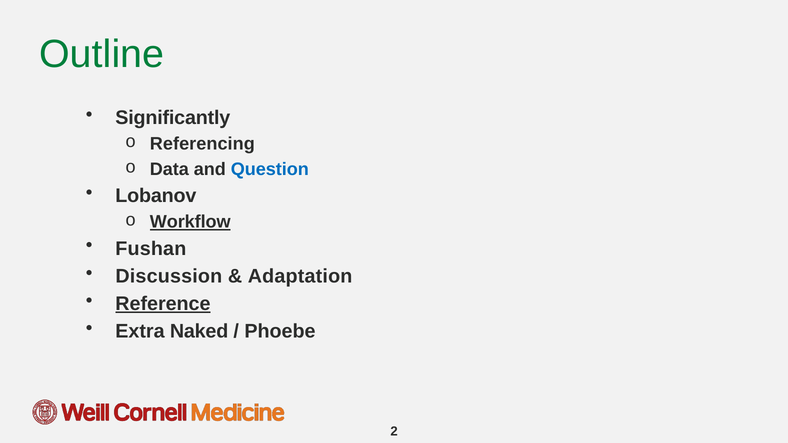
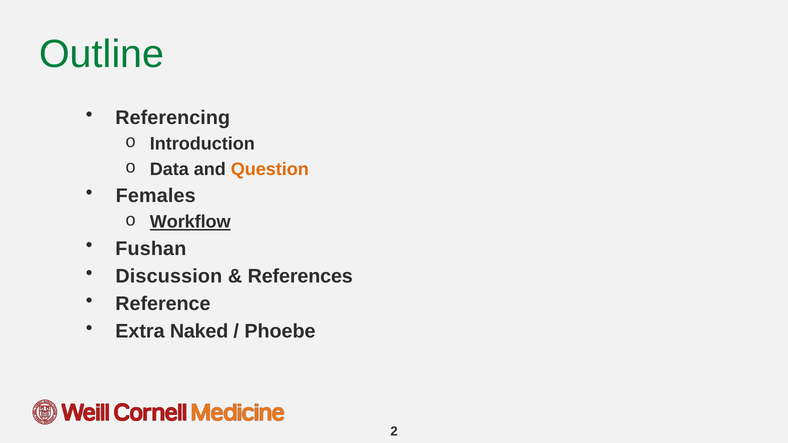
Significantly: Significantly -> Referencing
Referencing: Referencing -> Introduction
Question colour: blue -> orange
Lobanov: Lobanov -> Females
Adaptation: Adaptation -> References
Reference underline: present -> none
